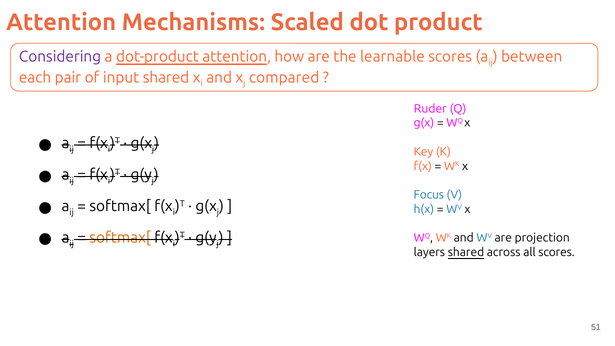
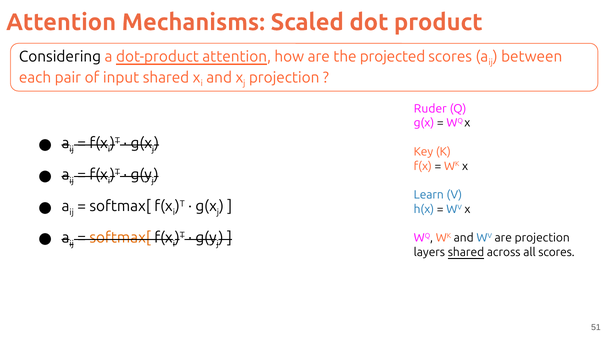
Considering colour: purple -> black
learnable: learnable -> projected
compared at (284, 77): compared -> projection
Focus: Focus -> Learn
